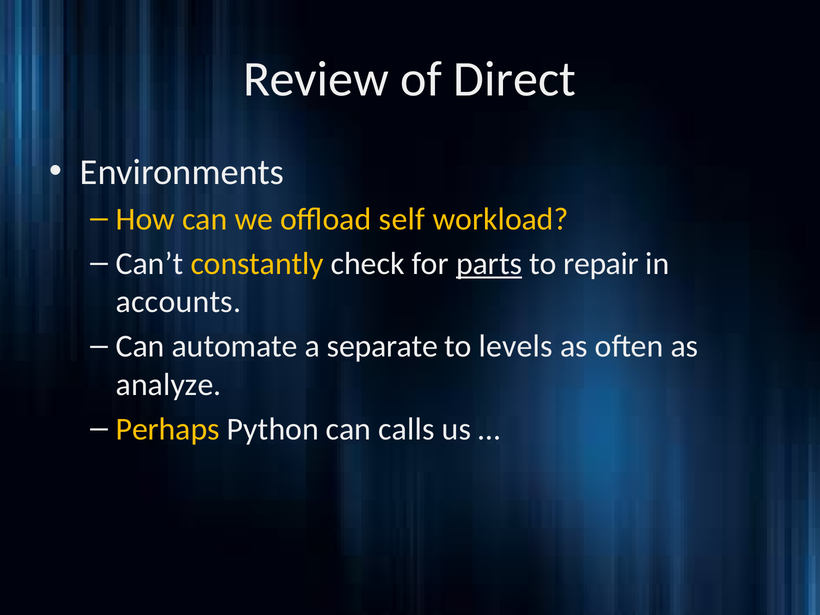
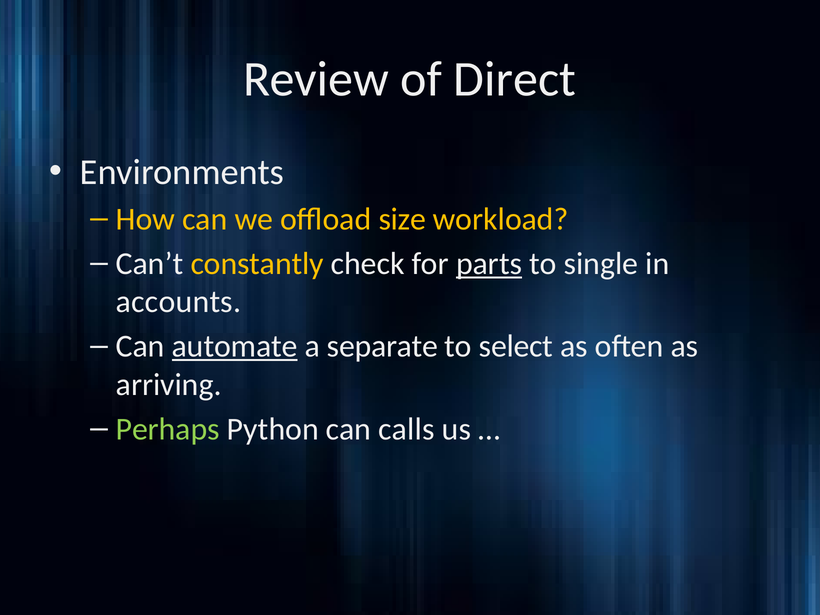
self: self -> size
repair: repair -> single
automate underline: none -> present
levels: levels -> select
analyze: analyze -> arriving
Perhaps colour: yellow -> light green
